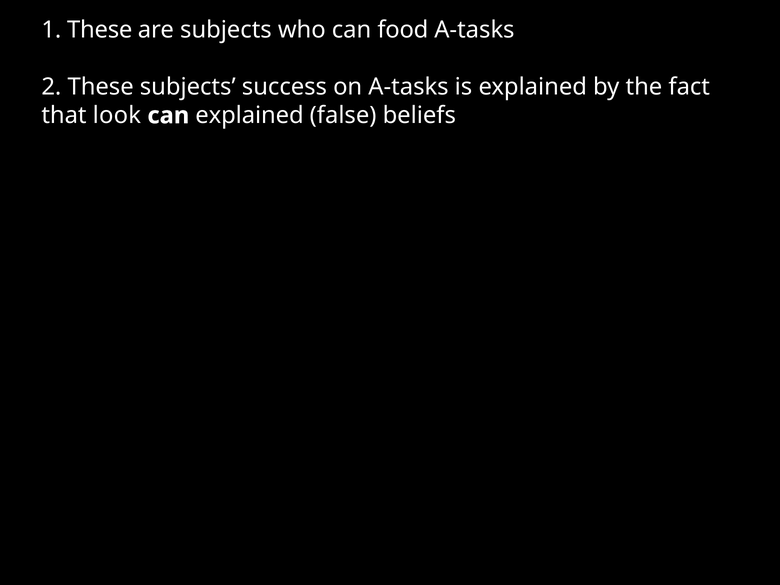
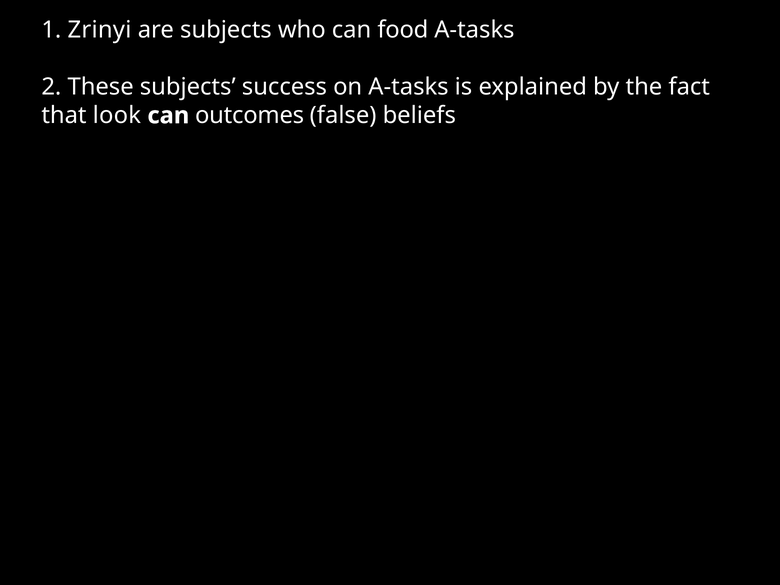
1 These: These -> Zrinyi
can explained: explained -> outcomes
